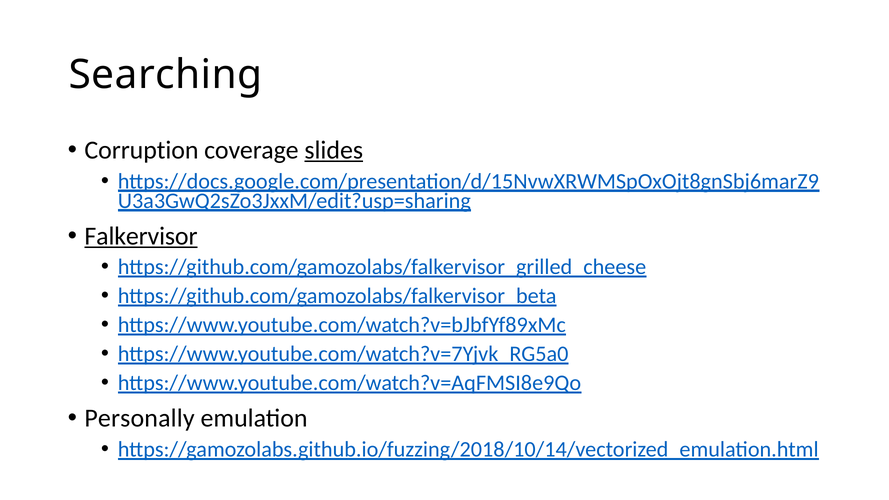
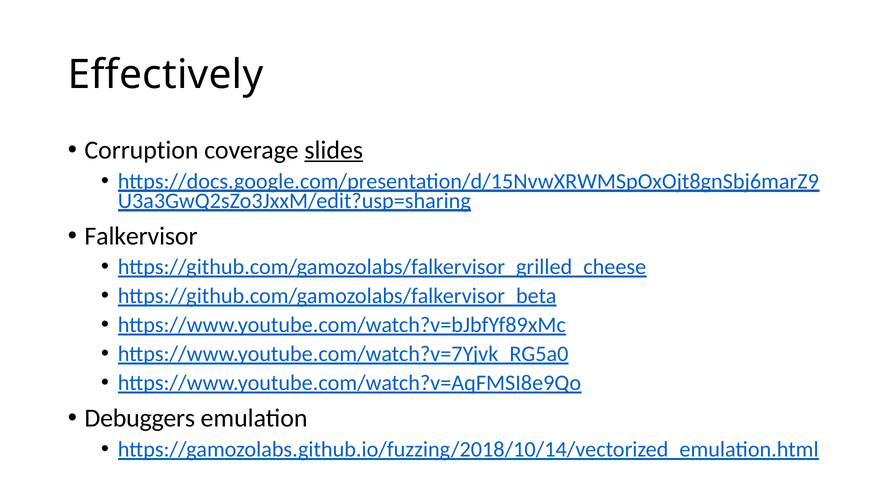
Searching: Searching -> Effectively
Falkervisor underline: present -> none
Personally: Personally -> Debuggers
